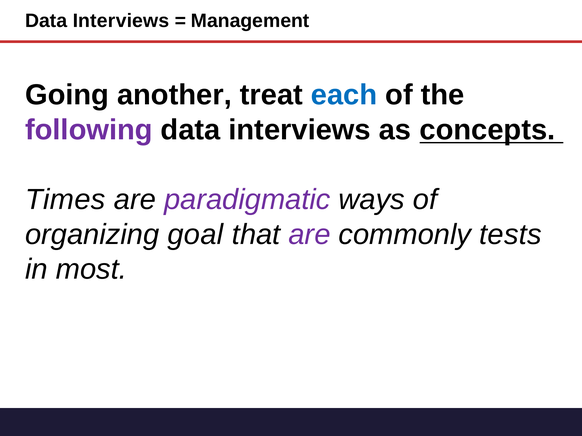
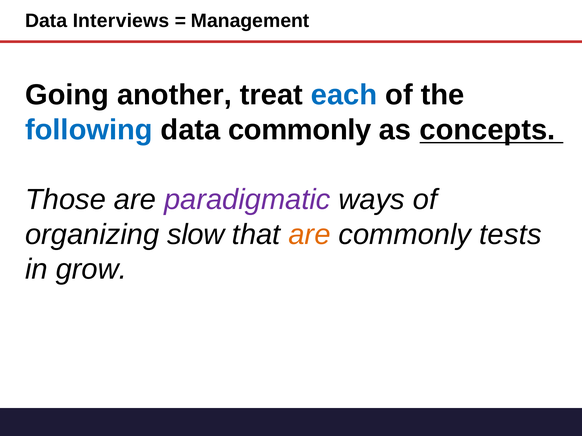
following colour: purple -> blue
interviews at (300, 130): interviews -> commonly
Times: Times -> Those
goal: goal -> slow
are at (309, 235) colour: purple -> orange
most: most -> grow
